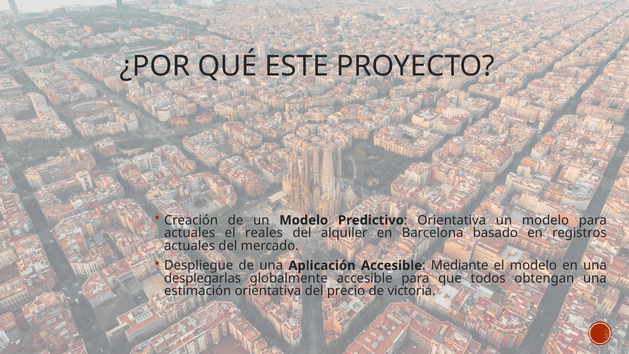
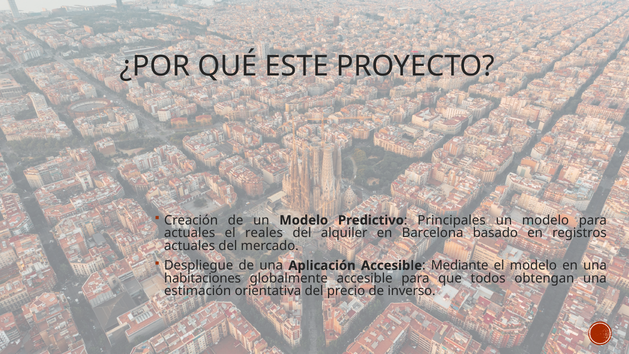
Orientativa at (452, 220): Orientativa -> Principales
desplegarlas: desplegarlas -> habitaciones
victoria: victoria -> inverso
